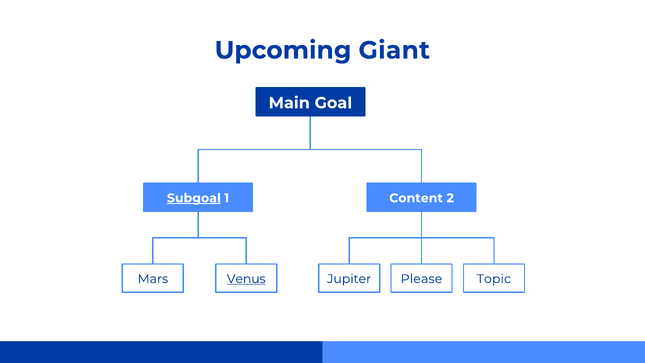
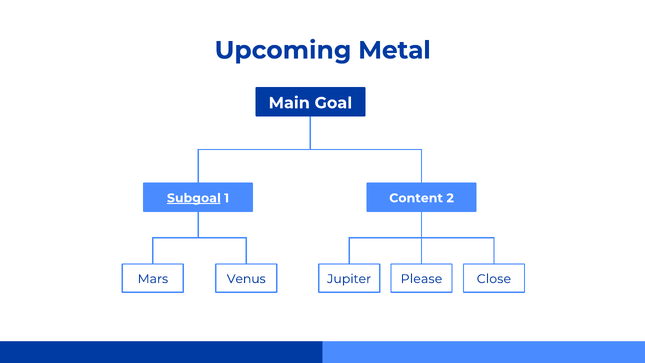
Giant: Giant -> Metal
Venus underline: present -> none
Topic: Topic -> Close
